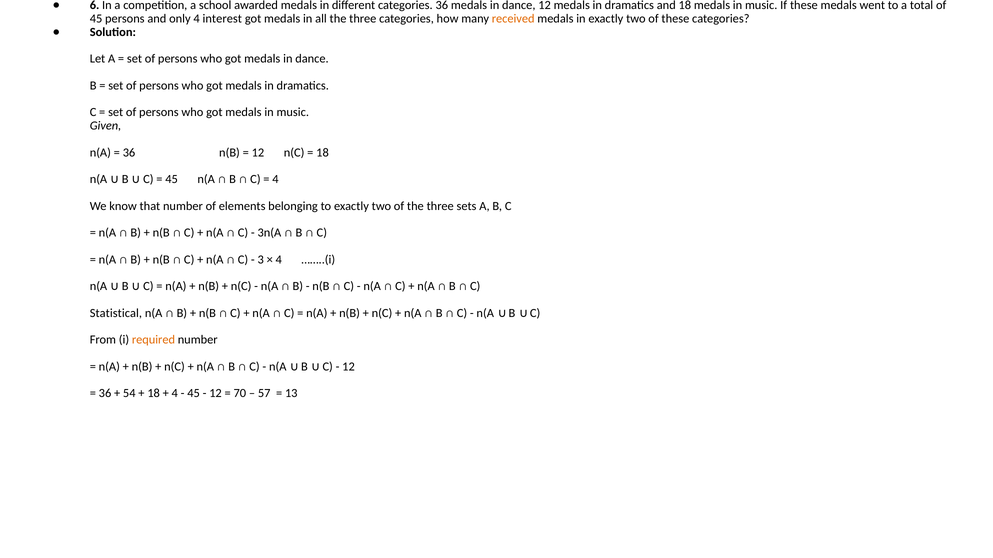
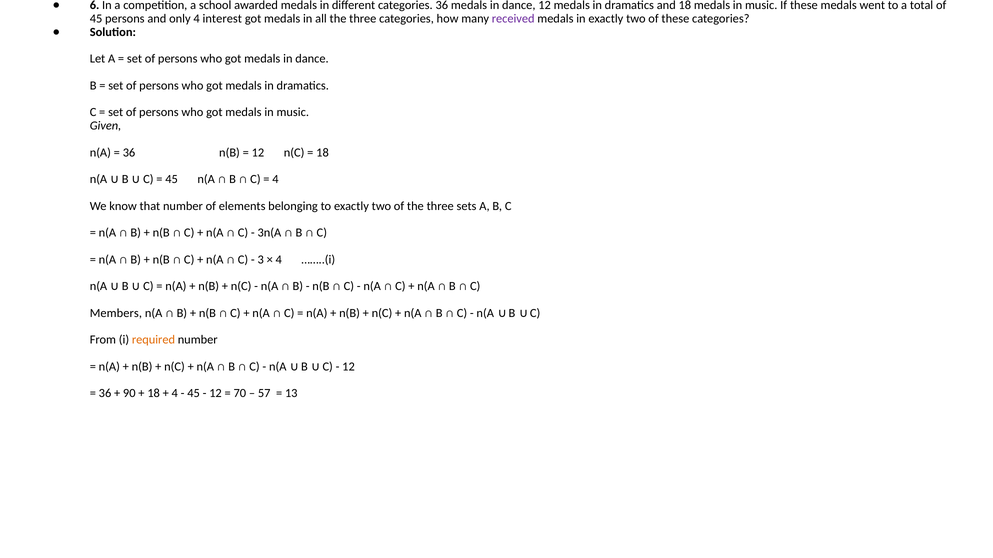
received colour: orange -> purple
Statistical: Statistical -> Members
54: 54 -> 90
